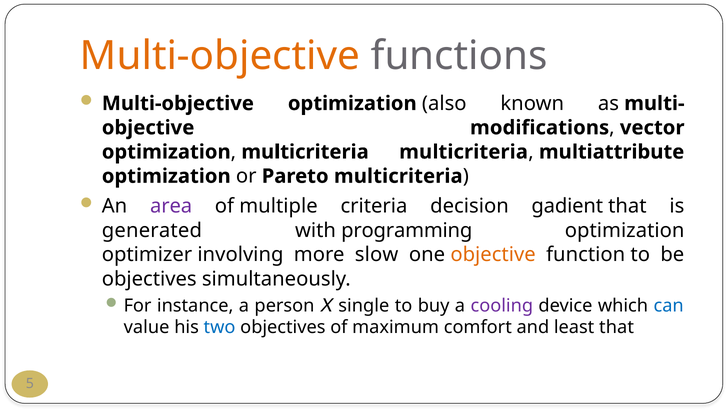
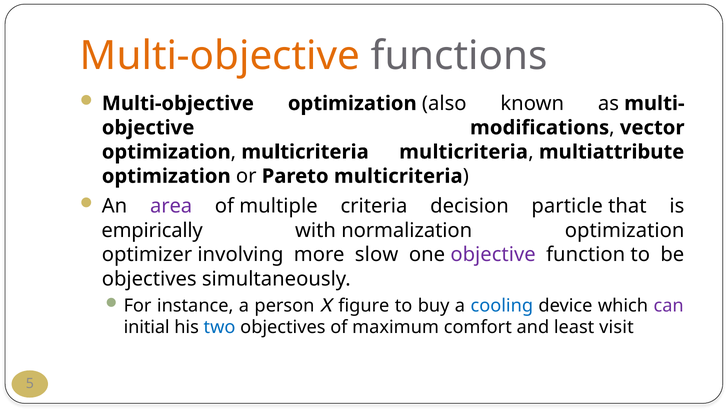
gadient: gadient -> particle
generated: generated -> empirically
programming: programming -> normalization
objective at (493, 255) colour: orange -> purple
single: single -> figure
cooling colour: purple -> blue
can colour: blue -> purple
value: value -> initial
least that: that -> visit
